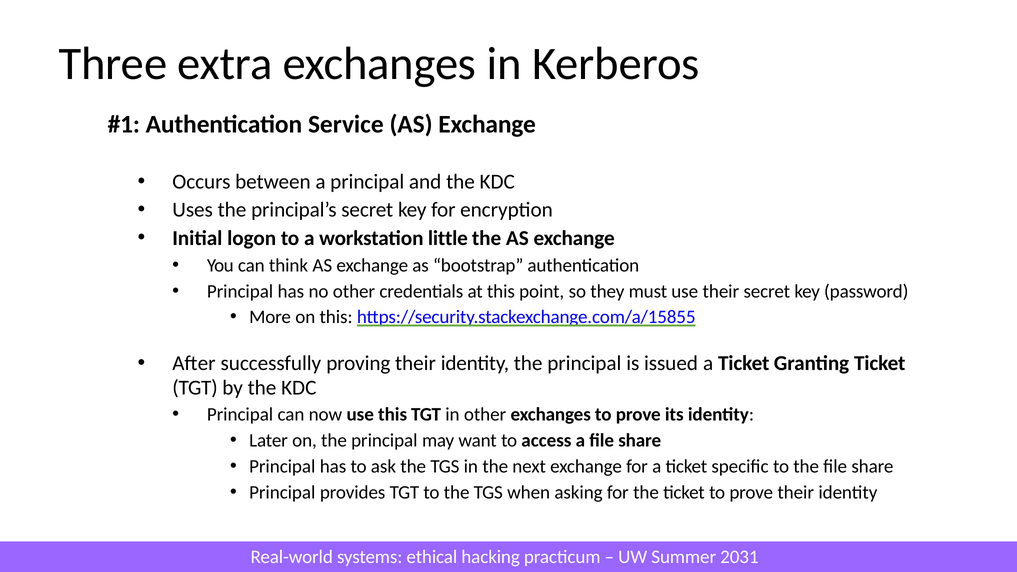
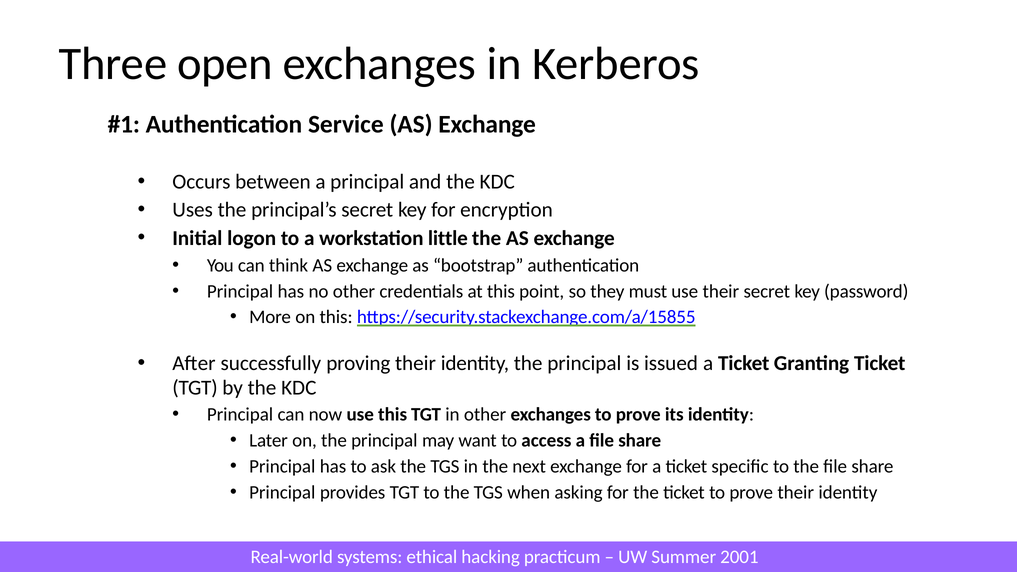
extra: extra -> open
2031: 2031 -> 2001
